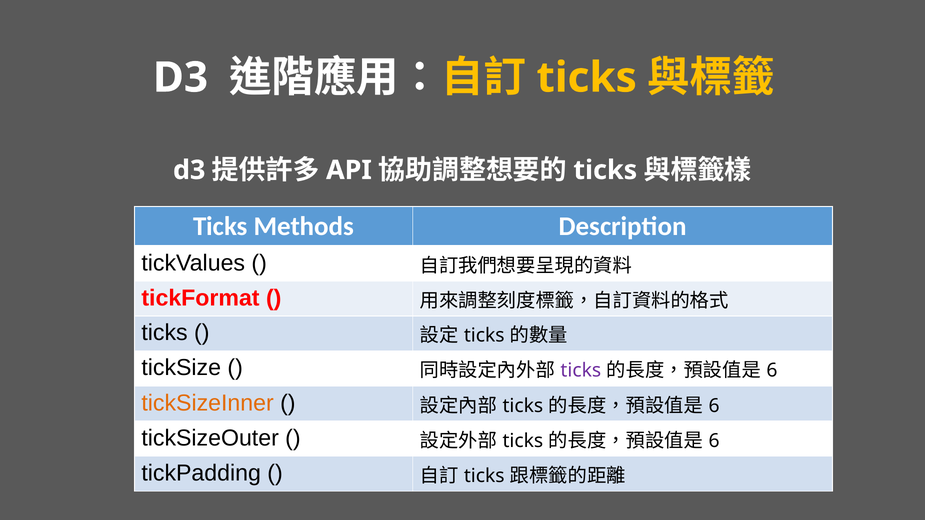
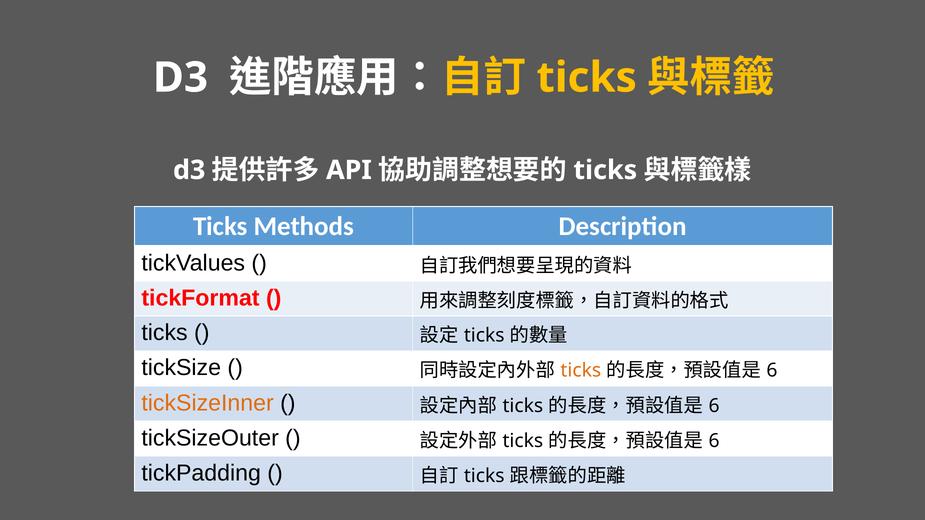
ticks at (581, 371) colour: purple -> orange
